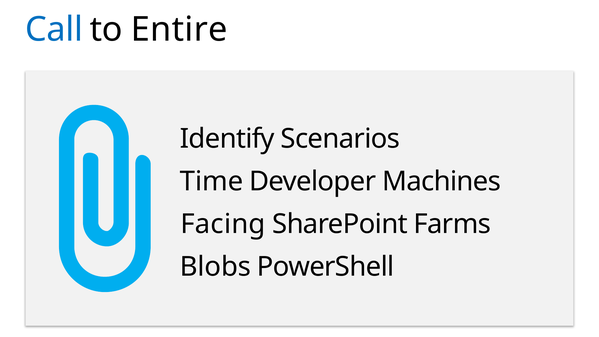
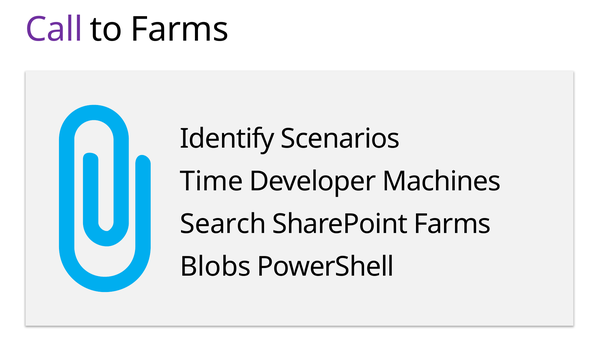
Call colour: blue -> purple
to Entire: Entire -> Farms
Facing: Facing -> Search
